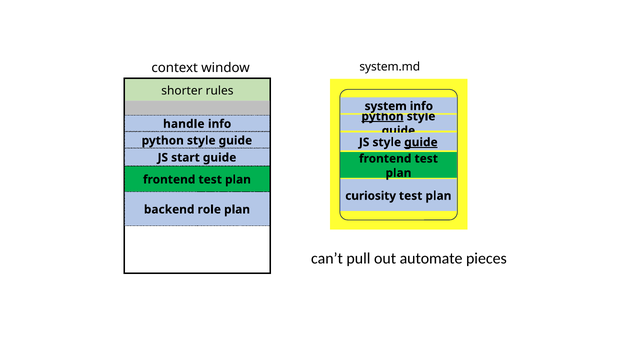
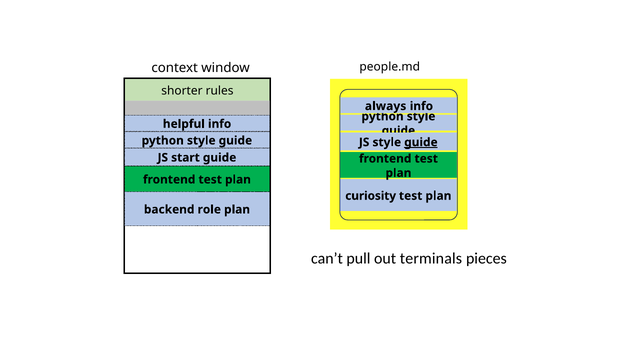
system.md: system.md -> people.md
system: system -> always
python at (383, 116) underline: present -> none
handle: handle -> helpful
automate: automate -> terminals
